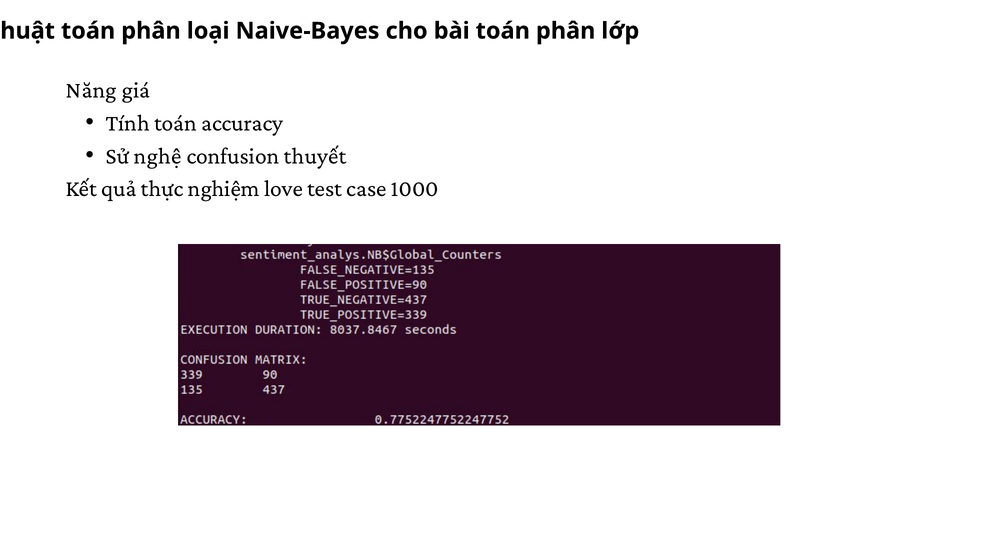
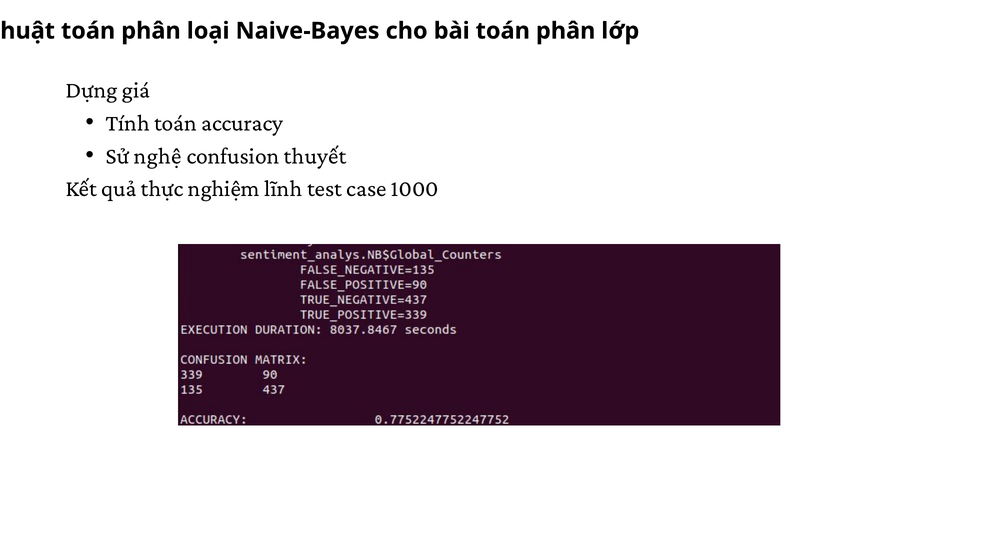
Năng: Năng -> Dựng
love: love -> lĩnh
